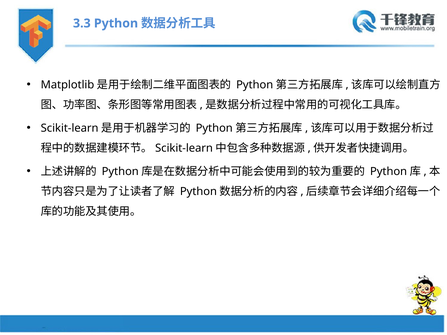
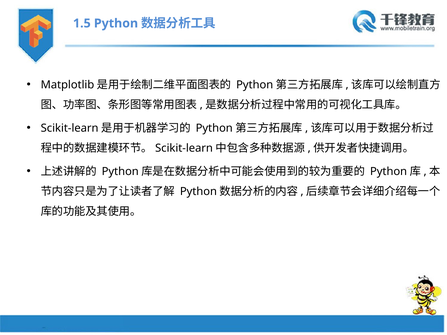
3.3: 3.3 -> 1.5
